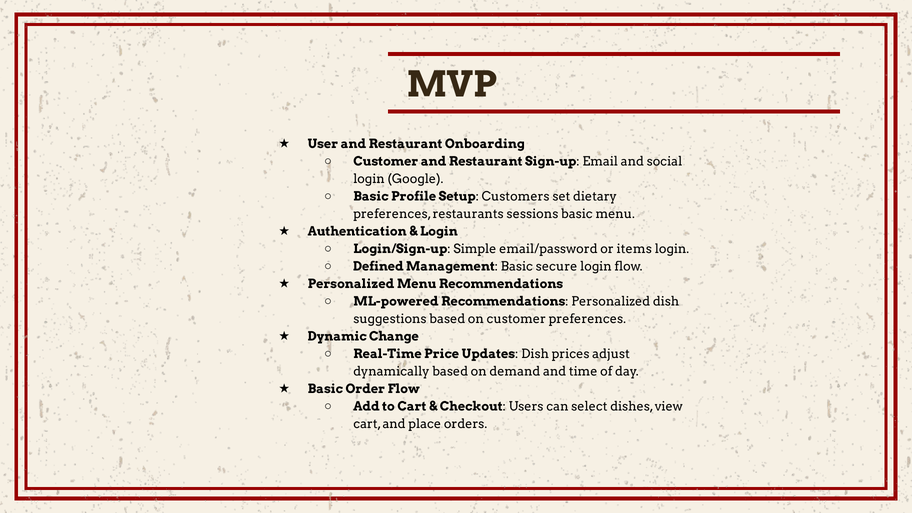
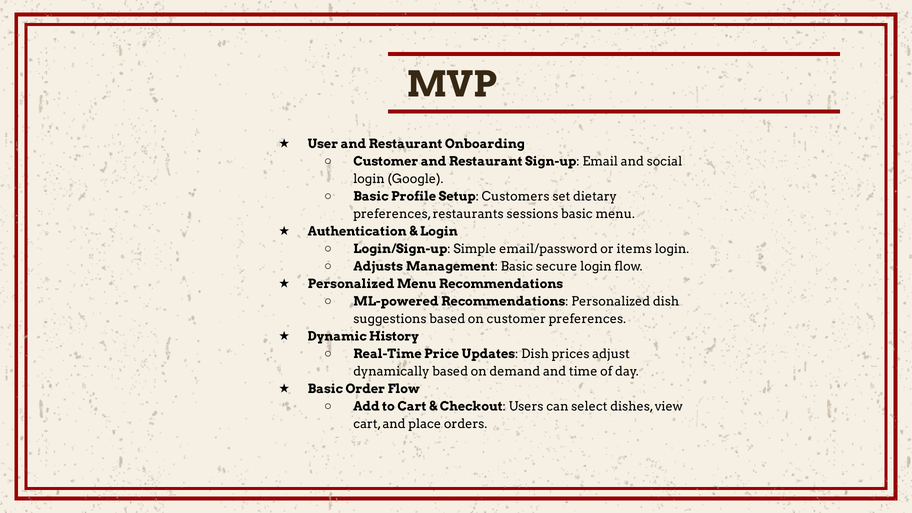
Defined: Defined -> Adjusts
Change: Change -> History
